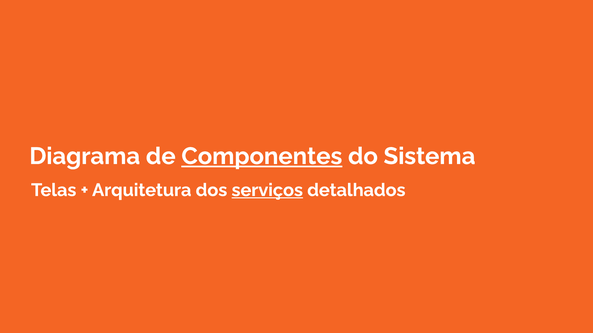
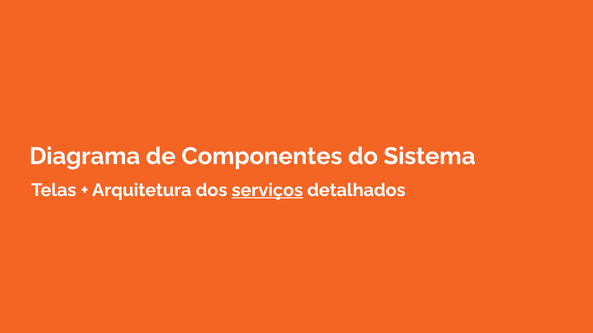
Componentes underline: present -> none
